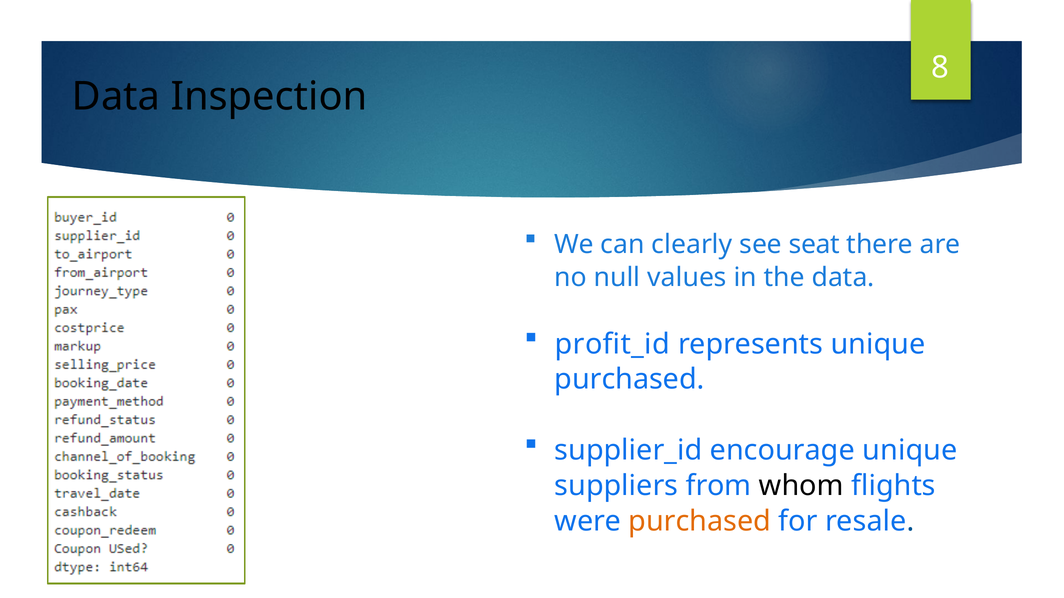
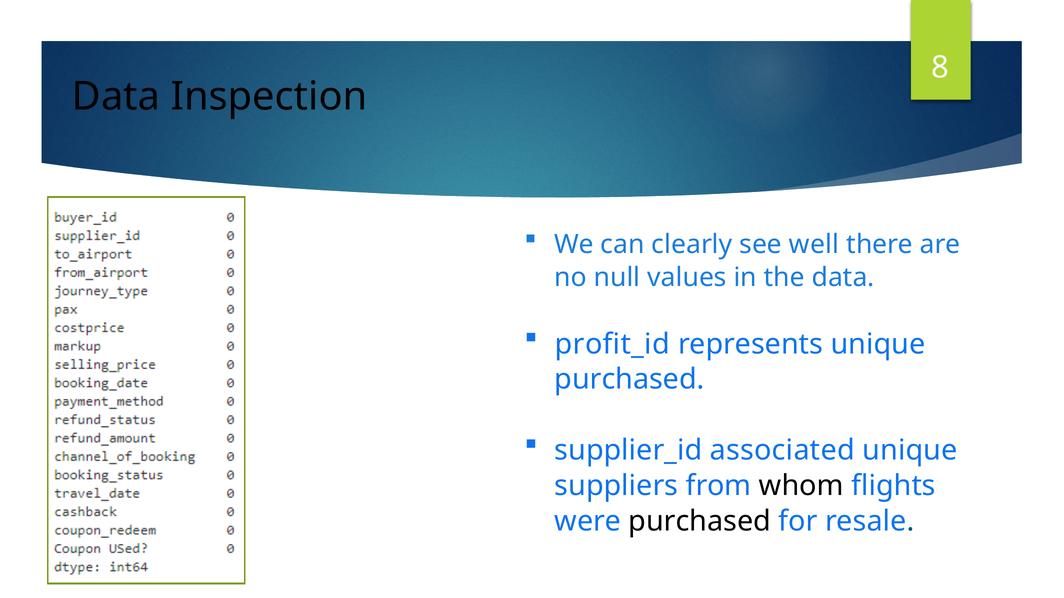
seat: seat -> well
encourage: encourage -> associated
purchased at (700, 522) colour: orange -> black
